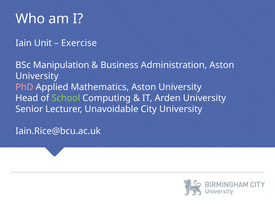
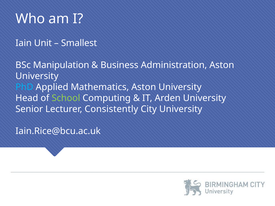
Exercise: Exercise -> Smallest
PhD colour: pink -> light blue
Unavoidable: Unavoidable -> Consistently
